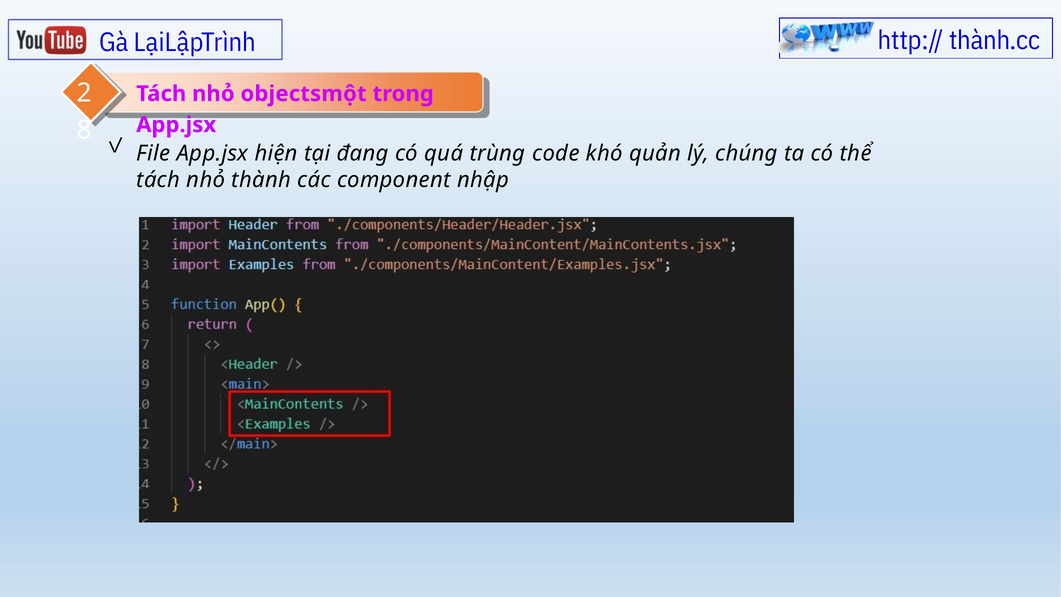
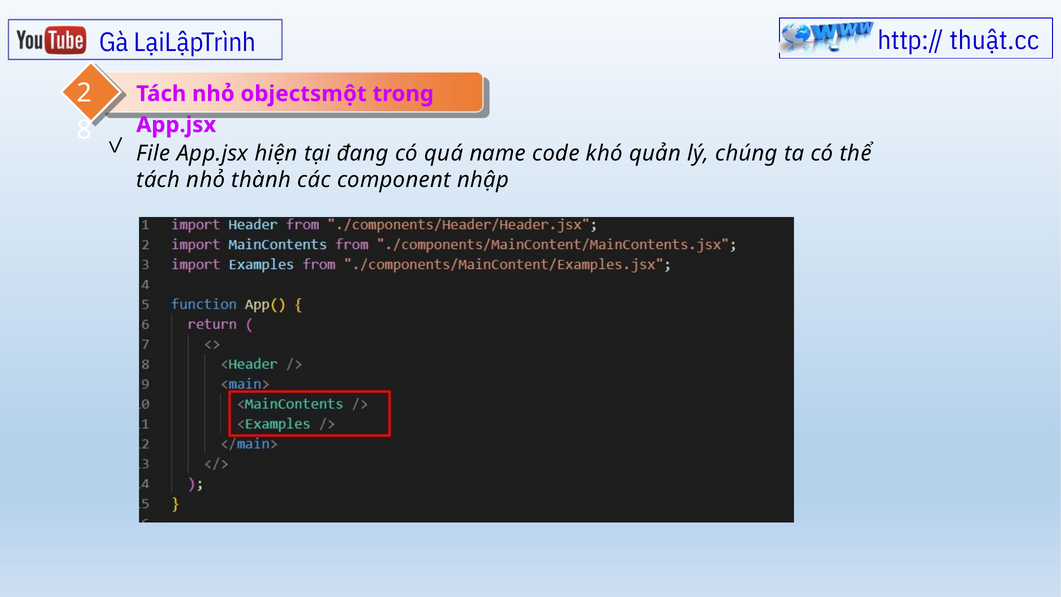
thành.cc: thành.cc -> thuật.cc
trùng: trùng -> name
